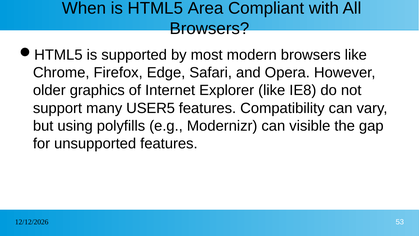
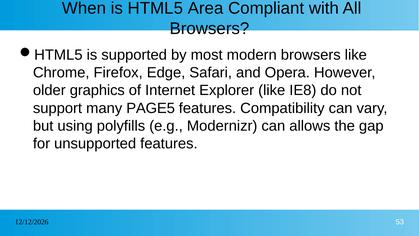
USER5: USER5 -> PAGE5
visible: visible -> allows
